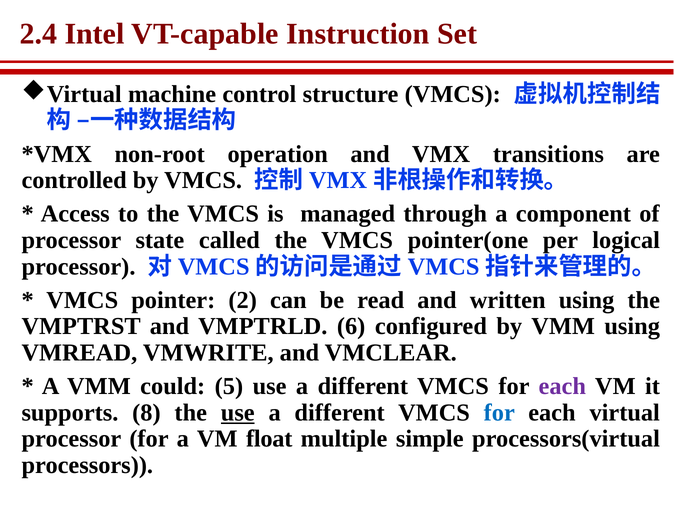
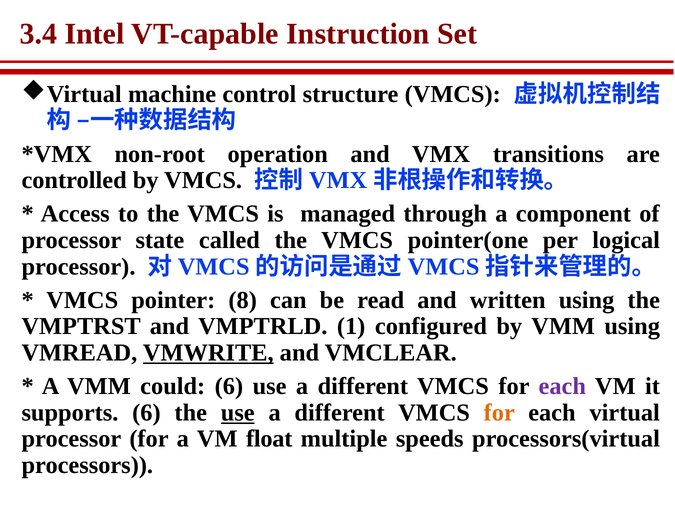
2.4: 2.4 -> 3.4
2: 2 -> 8
6: 6 -> 1
VMWRITE underline: none -> present
could 5: 5 -> 6
supports 8: 8 -> 6
for at (499, 413) colour: blue -> orange
simple: simple -> speeds
